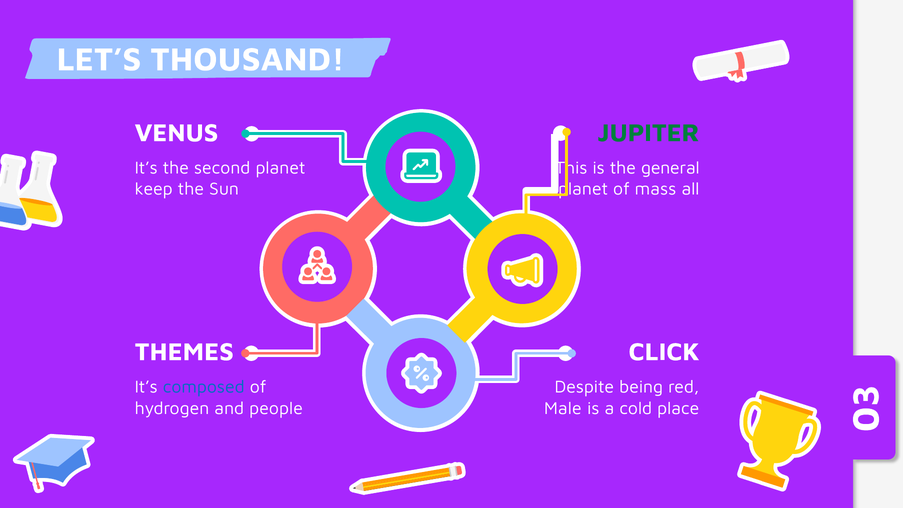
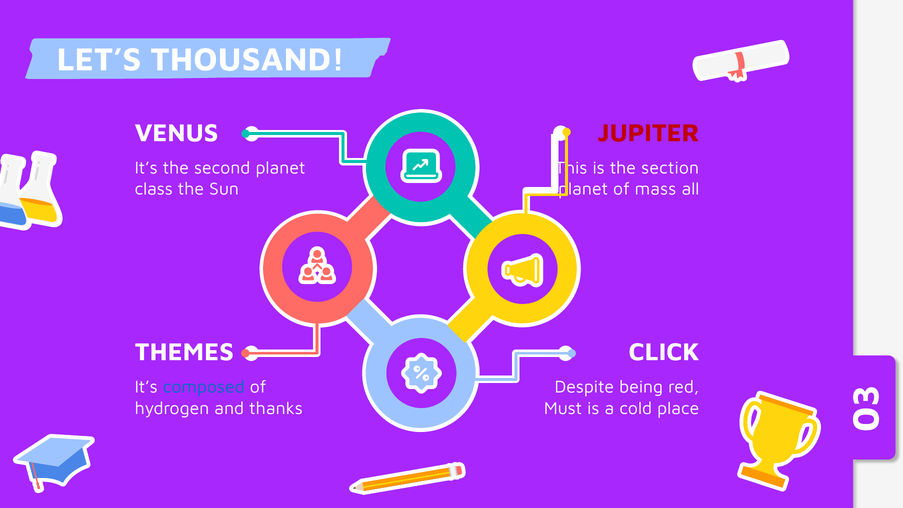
JUPITER colour: green -> red
general: general -> section
keep: keep -> class
people: people -> thanks
Male: Male -> Must
